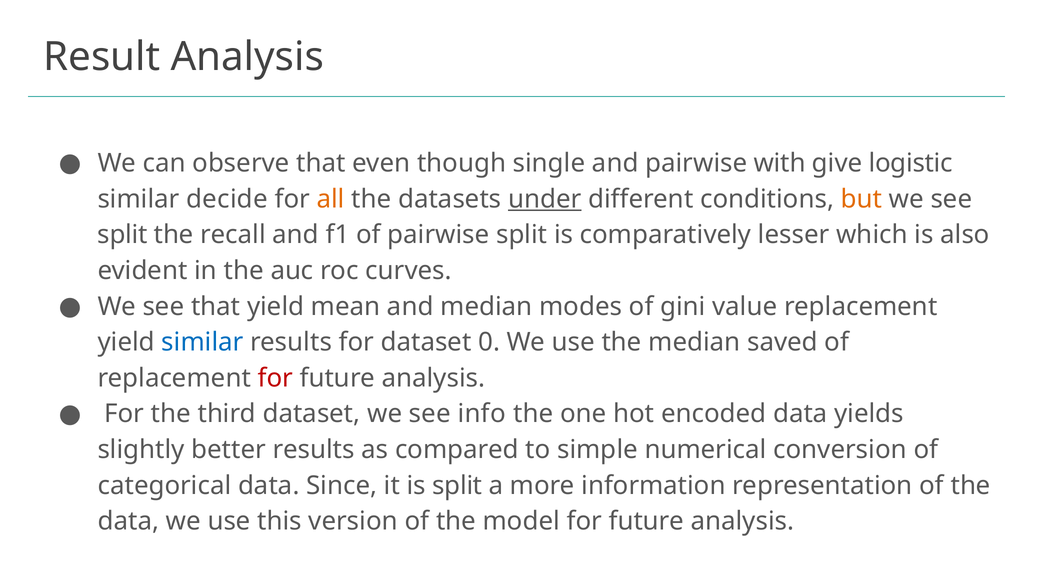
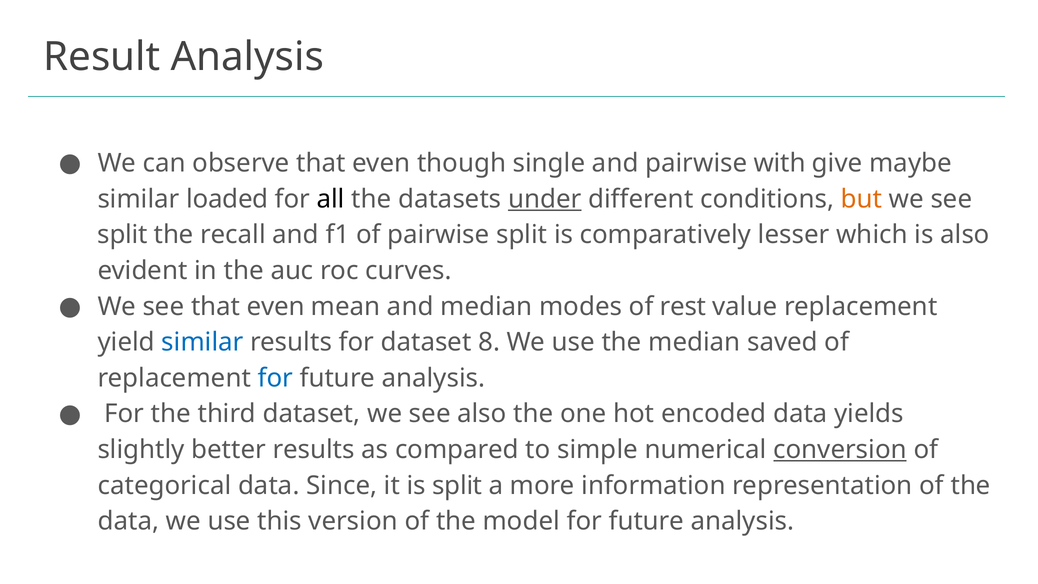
logistic: logistic -> maybe
decide: decide -> loaded
all colour: orange -> black
see that yield: yield -> even
gini: gini -> rest
0: 0 -> 8
for at (275, 378) colour: red -> blue
see info: info -> also
conversion underline: none -> present
